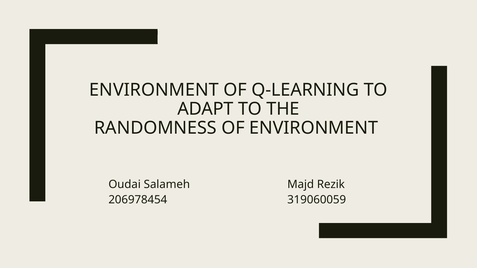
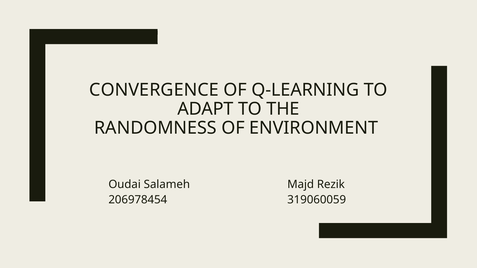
ENVIRONMENT at (154, 90): ENVIRONMENT -> CONVERGENCE
